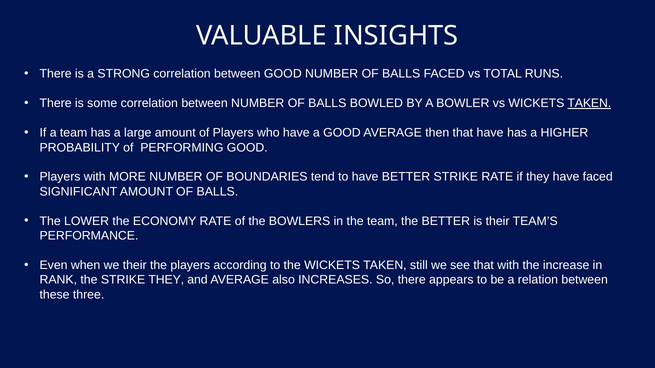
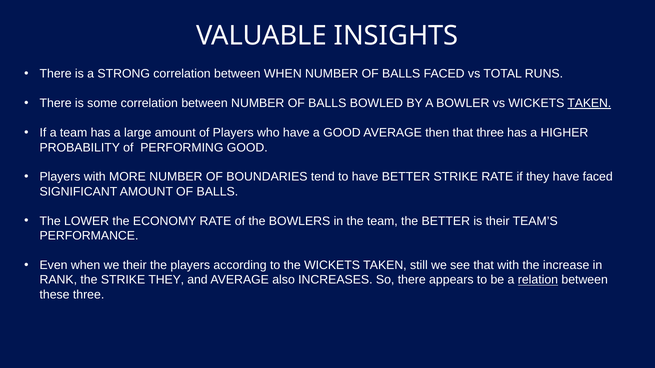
between GOOD: GOOD -> WHEN
that have: have -> three
relation underline: none -> present
